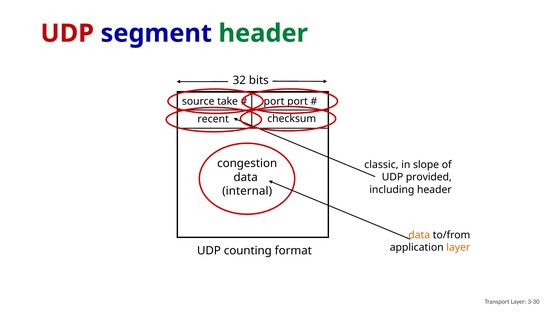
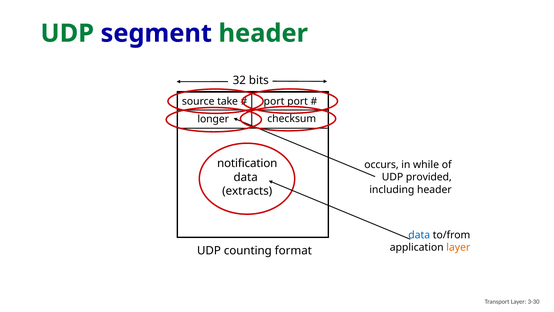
UDP at (67, 33) colour: red -> green
recent: recent -> longer
congestion: congestion -> notification
classic: classic -> occurs
slope: slope -> while
internal: internal -> extracts
data at (419, 235) colour: orange -> blue
